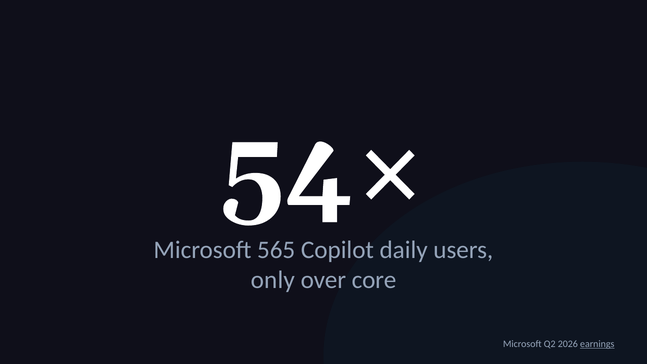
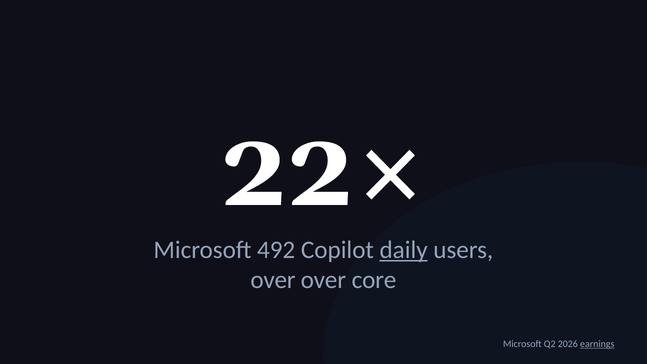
54×: 54× -> 22×
565: 565 -> 492
daily underline: none -> present
only at (273, 280): only -> over
